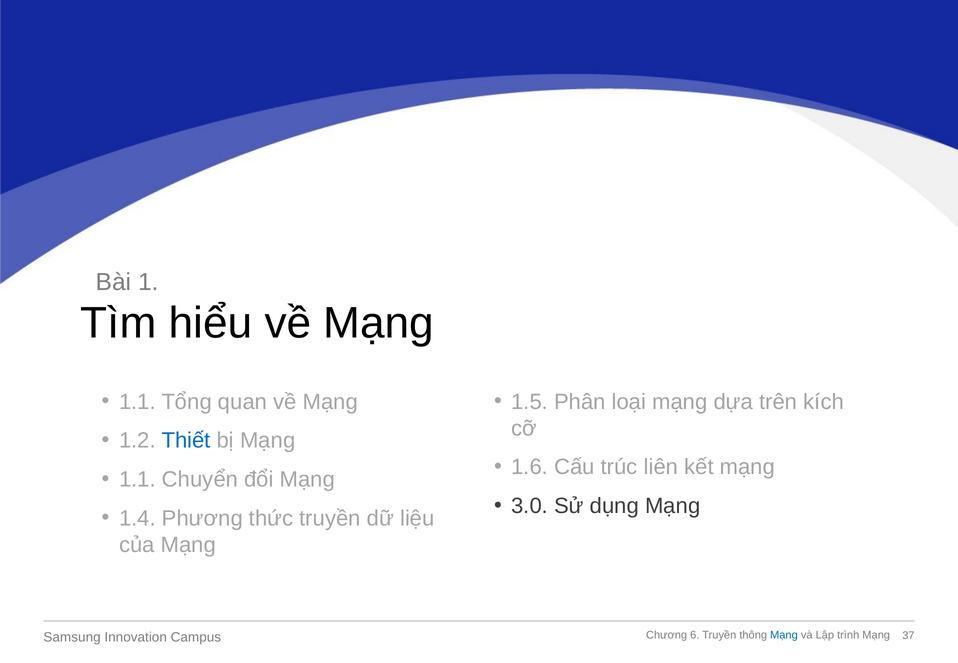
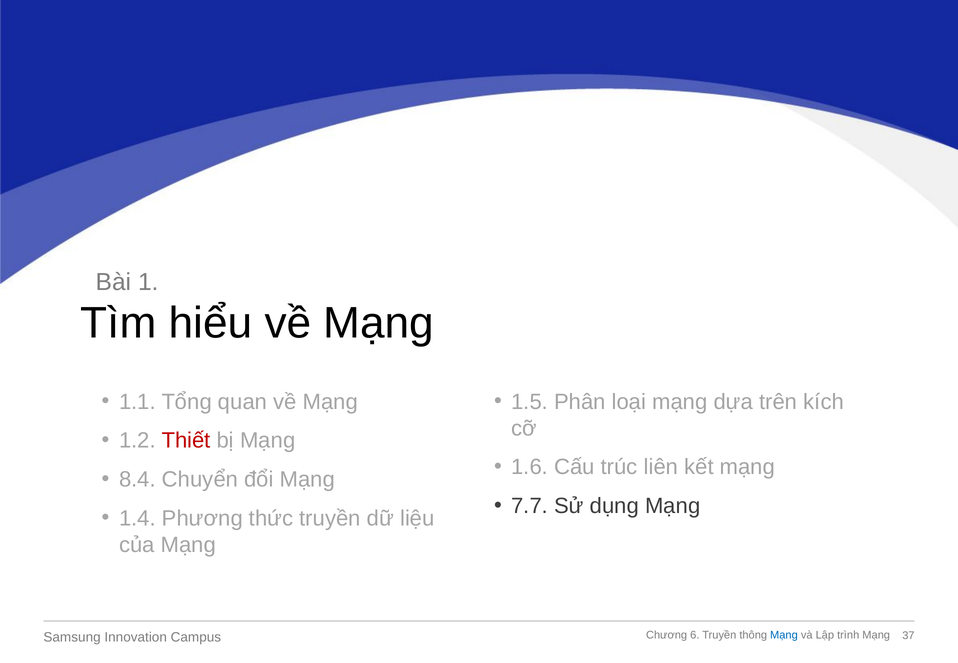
Thiết colour: blue -> red
1.1 at (137, 480): 1.1 -> 8.4
3.0: 3.0 -> 7.7
